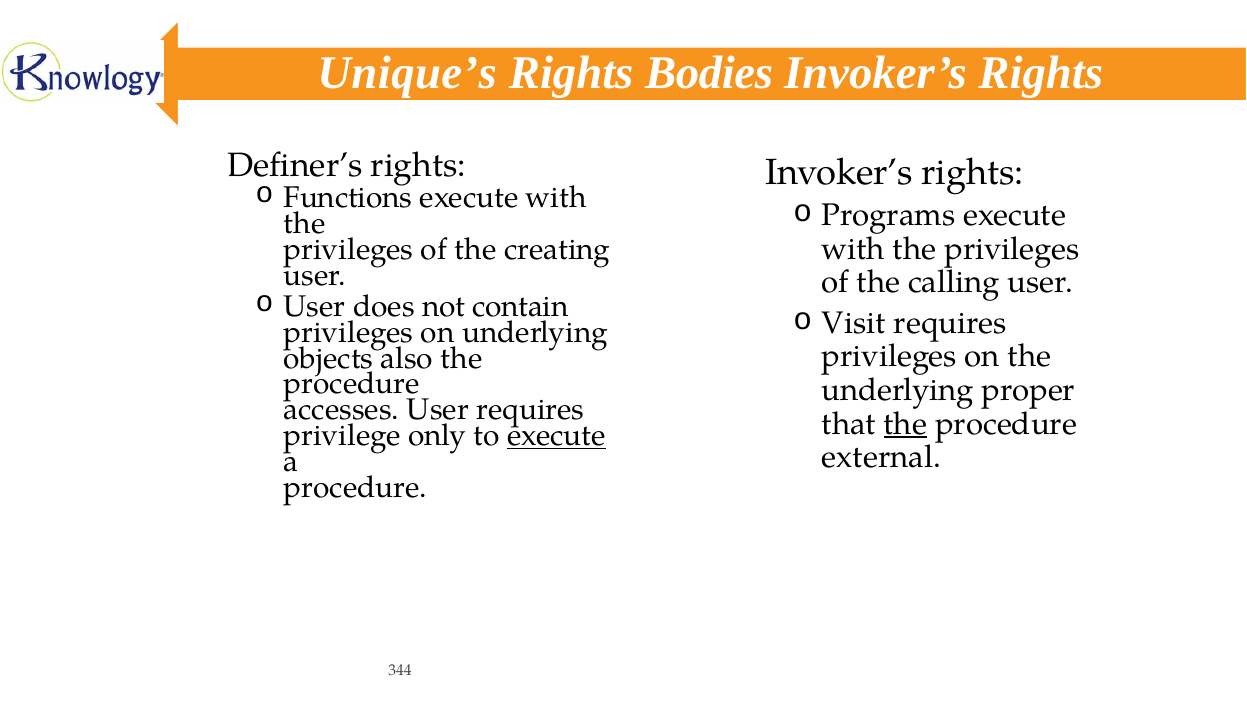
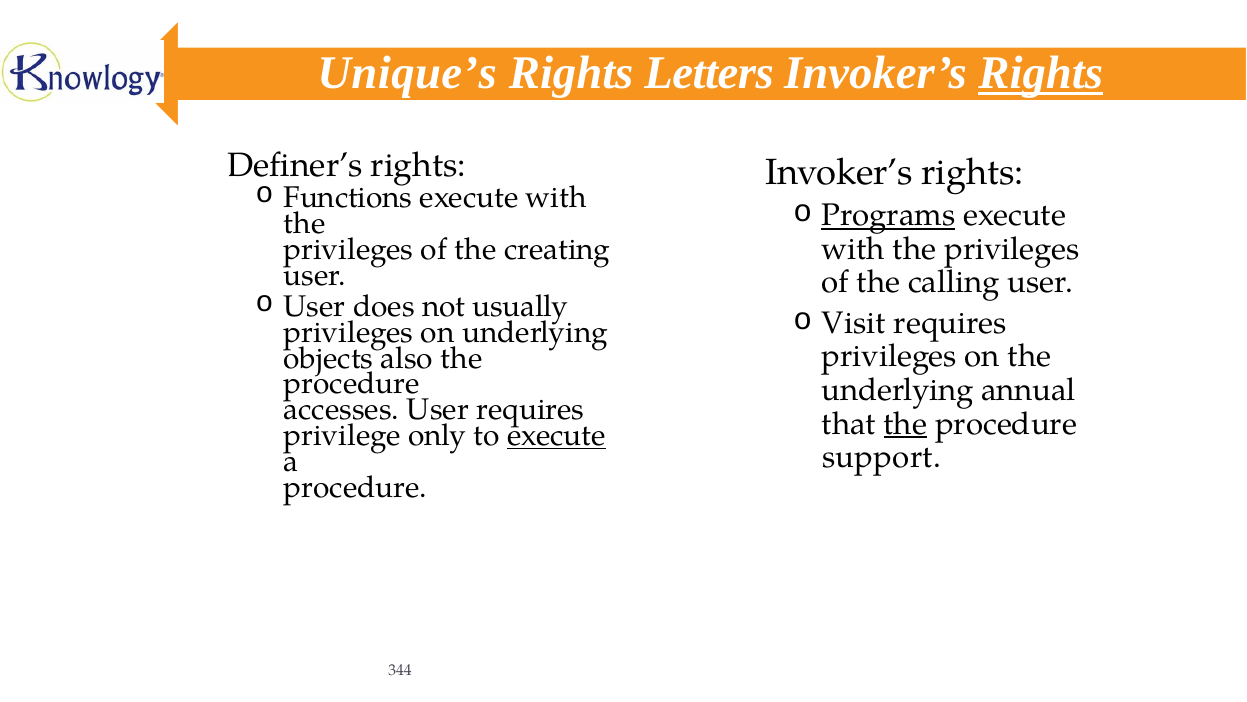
Bodies: Bodies -> Letters
Rights at (1041, 73) underline: none -> present
Programs underline: none -> present
contain: contain -> usually
proper: proper -> annual
external: external -> support
